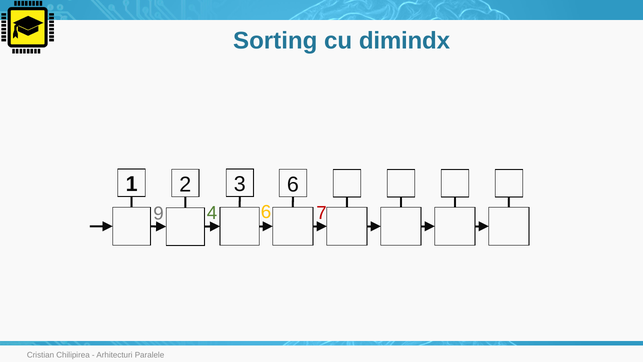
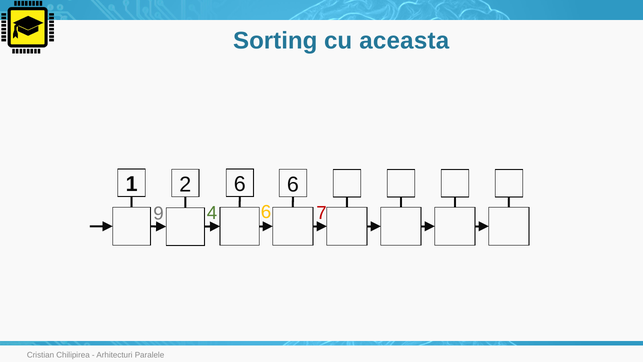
dimindx: dimindx -> aceasta
2 3: 3 -> 6
